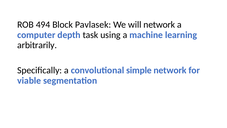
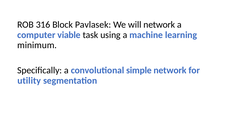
494: 494 -> 316
depth: depth -> viable
arbitrarily: arbitrarily -> minimum
viable: viable -> utility
